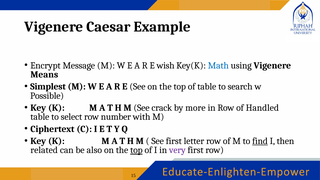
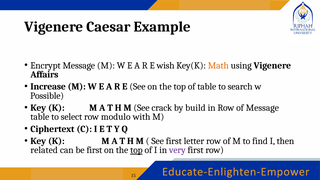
Math colour: blue -> orange
Means: Means -> Affairs
Simplest: Simplest -> Increase
more: more -> build
of Handled: Handled -> Message
number: number -> modulo
find underline: present -> none
be also: also -> first
